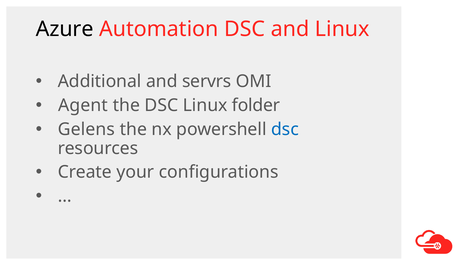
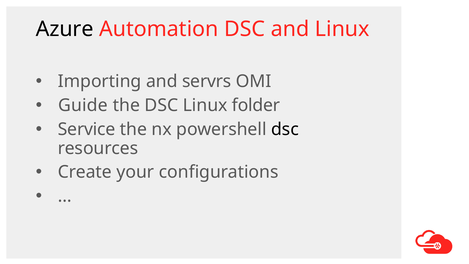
Additional: Additional -> Importing
Agent: Agent -> Guide
Gelens: Gelens -> Service
dsc at (285, 129) colour: blue -> black
